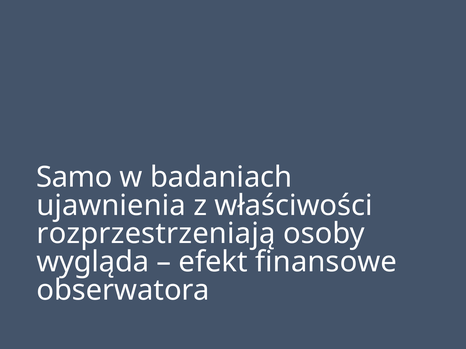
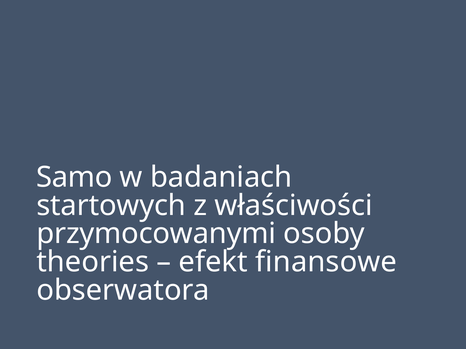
ujawnienia: ujawnienia -> startowych
rozprzestrzeniają: rozprzestrzeniają -> przymocowanymi
wygląda: wygląda -> theories
